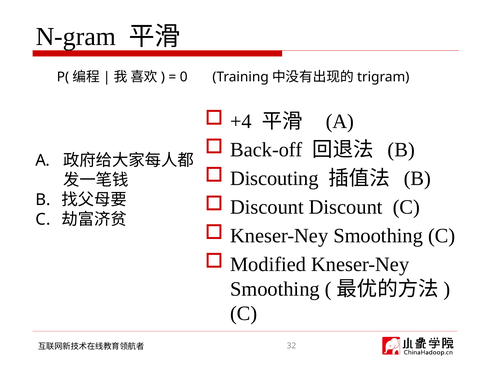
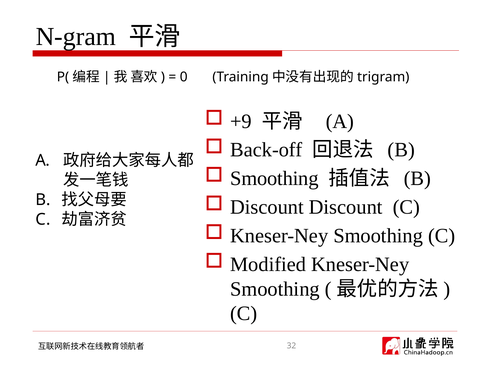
+4: +4 -> +9
Discouting at (274, 178): Discouting -> Smoothing
